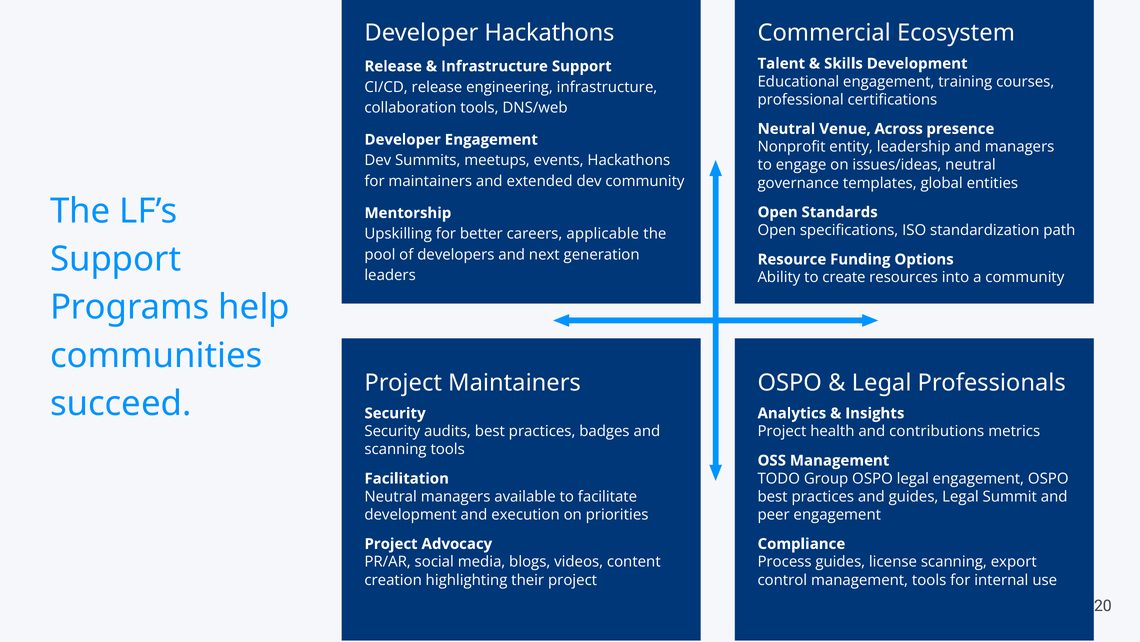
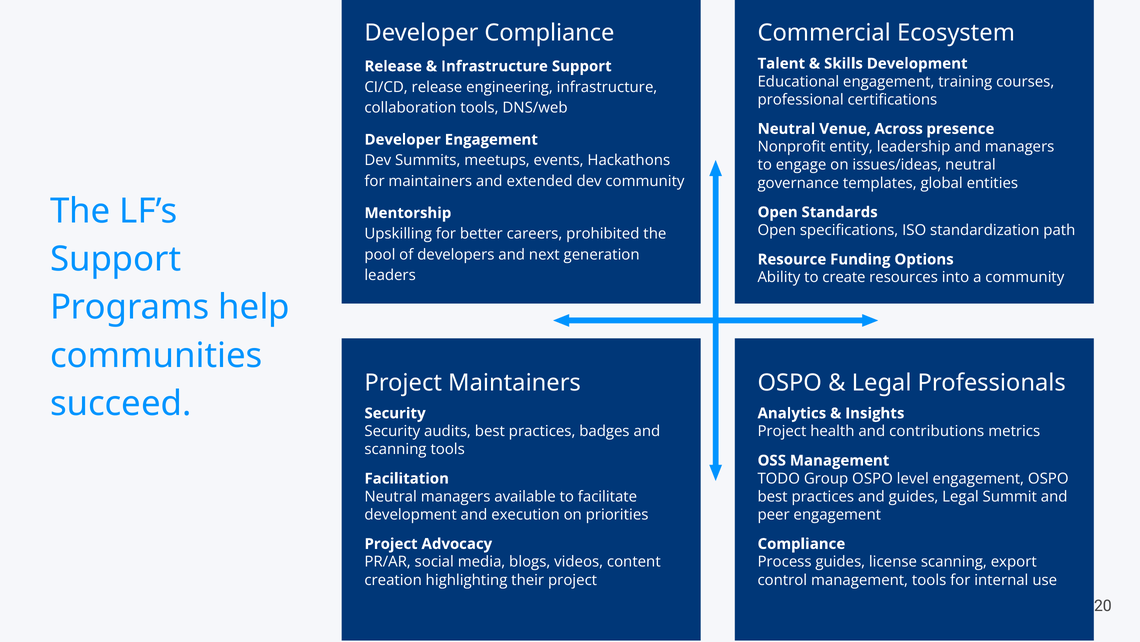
Developer Hackathons: Hackathons -> Compliance
applicable: applicable -> prohibited
OSPO legal: legal -> level
